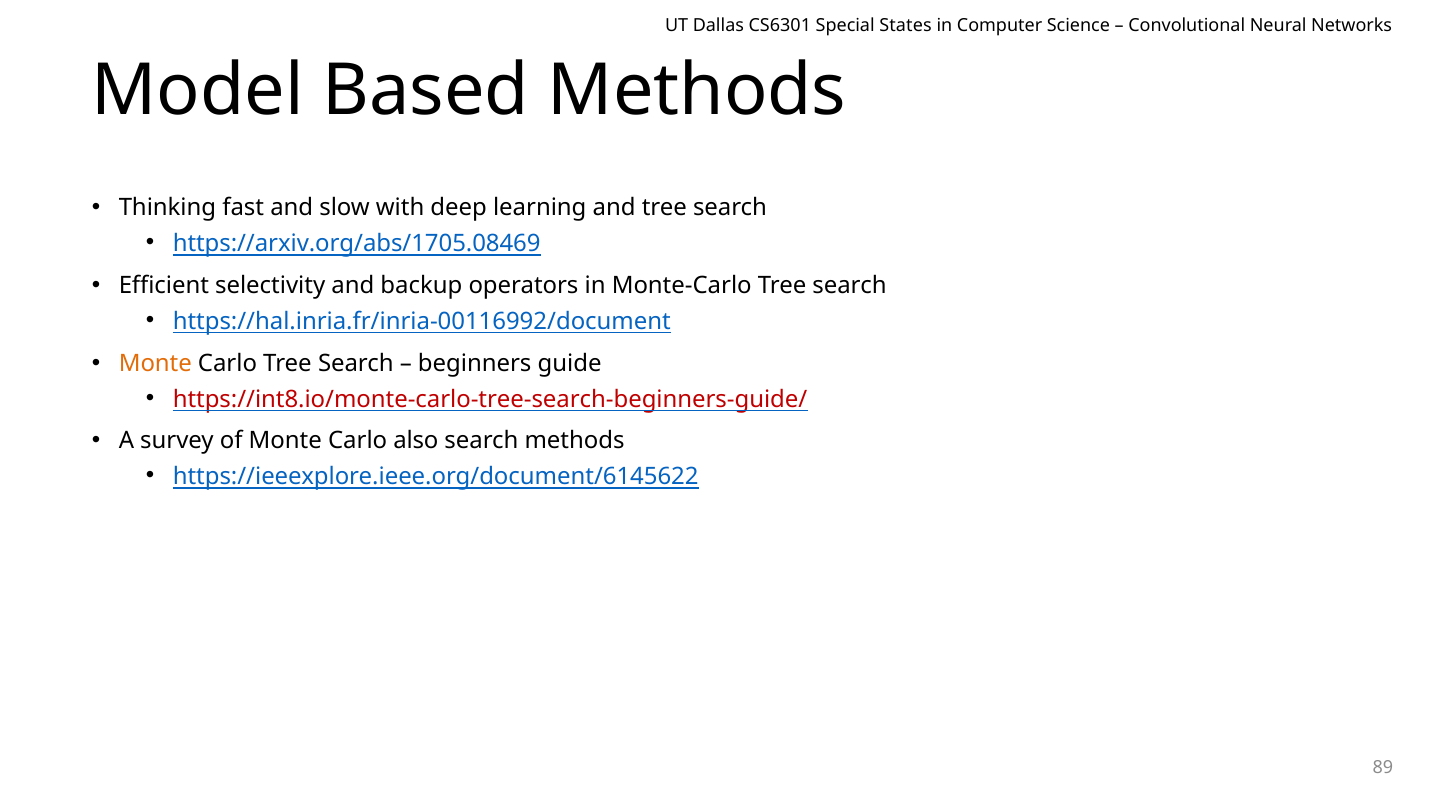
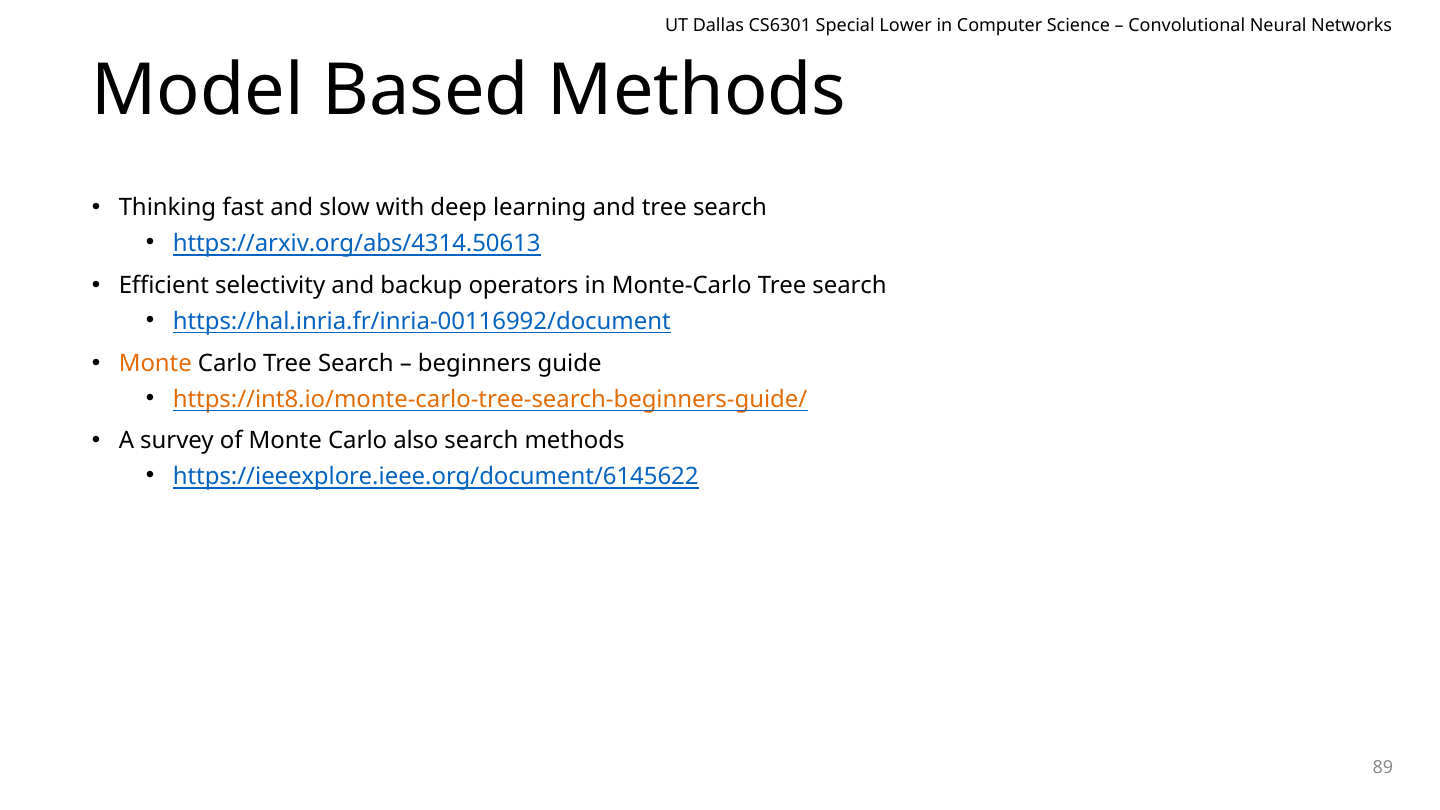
States: States -> Lower
https://arxiv.org/abs/1705.08469: https://arxiv.org/abs/1705.08469 -> https://arxiv.org/abs/4314.50613
https://int8.io/monte-carlo-tree-search-beginners-guide/ colour: red -> orange
